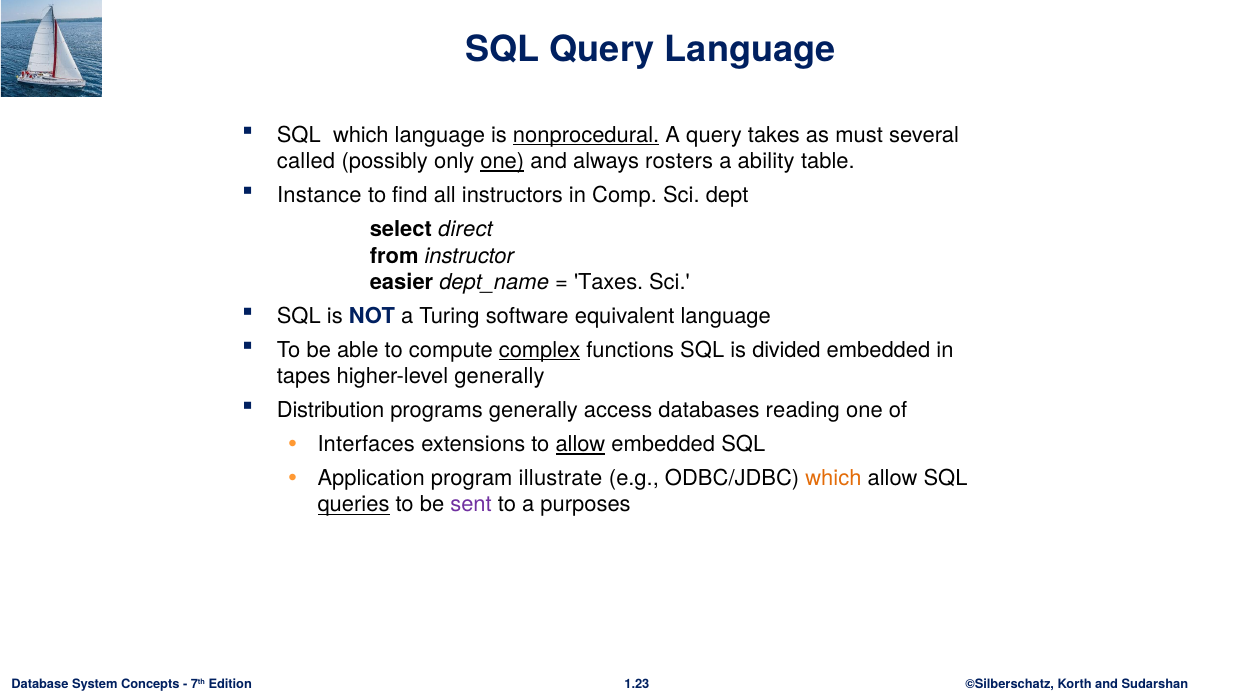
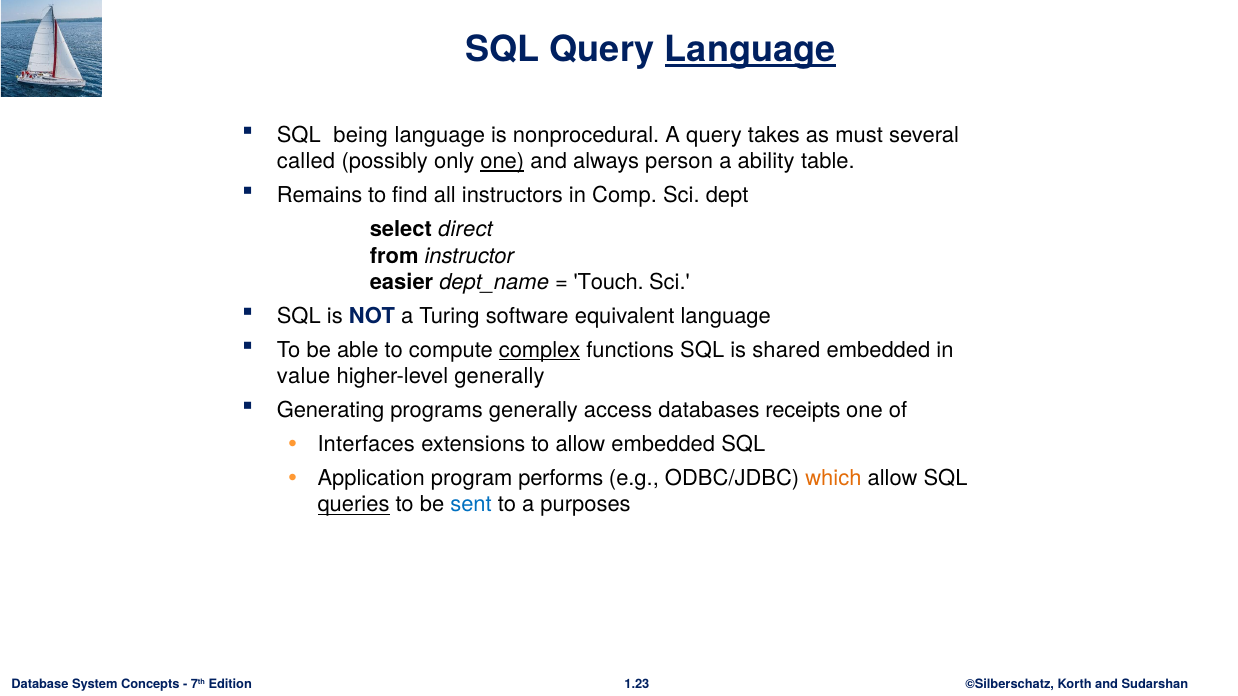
Language at (750, 50) underline: none -> present
SQL which: which -> being
nonprocedural underline: present -> none
rosters: rosters -> person
Instance: Instance -> Remains
Taxes: Taxes -> Touch
divided: divided -> shared
tapes: tapes -> value
Distribution: Distribution -> Generating
reading: reading -> receipts
allow at (580, 445) underline: present -> none
illustrate: illustrate -> performs
sent colour: purple -> blue
